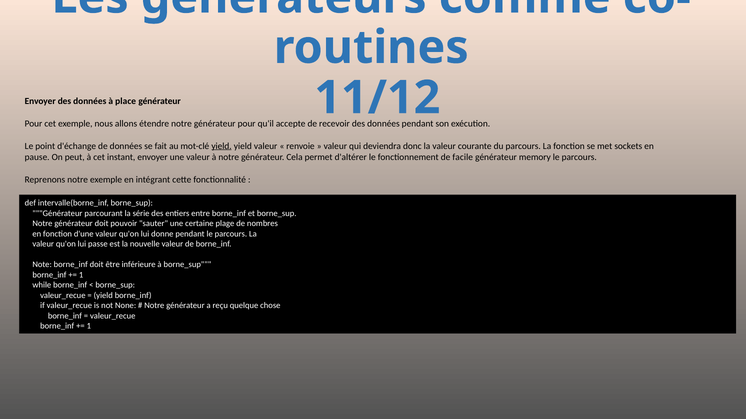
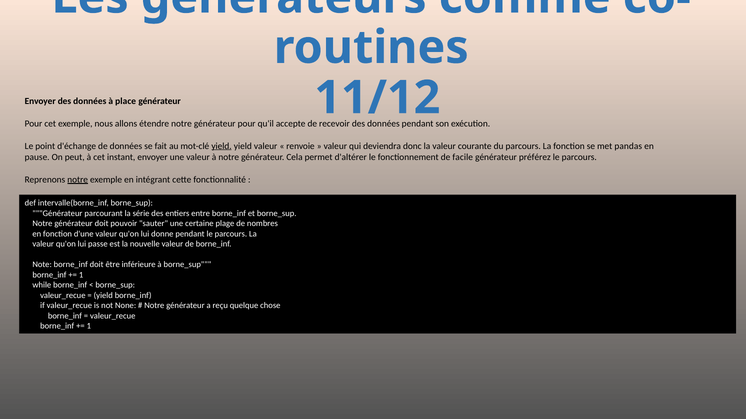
sockets: sockets -> pandas
memory: memory -> préférez
notre at (78, 180) underline: none -> present
